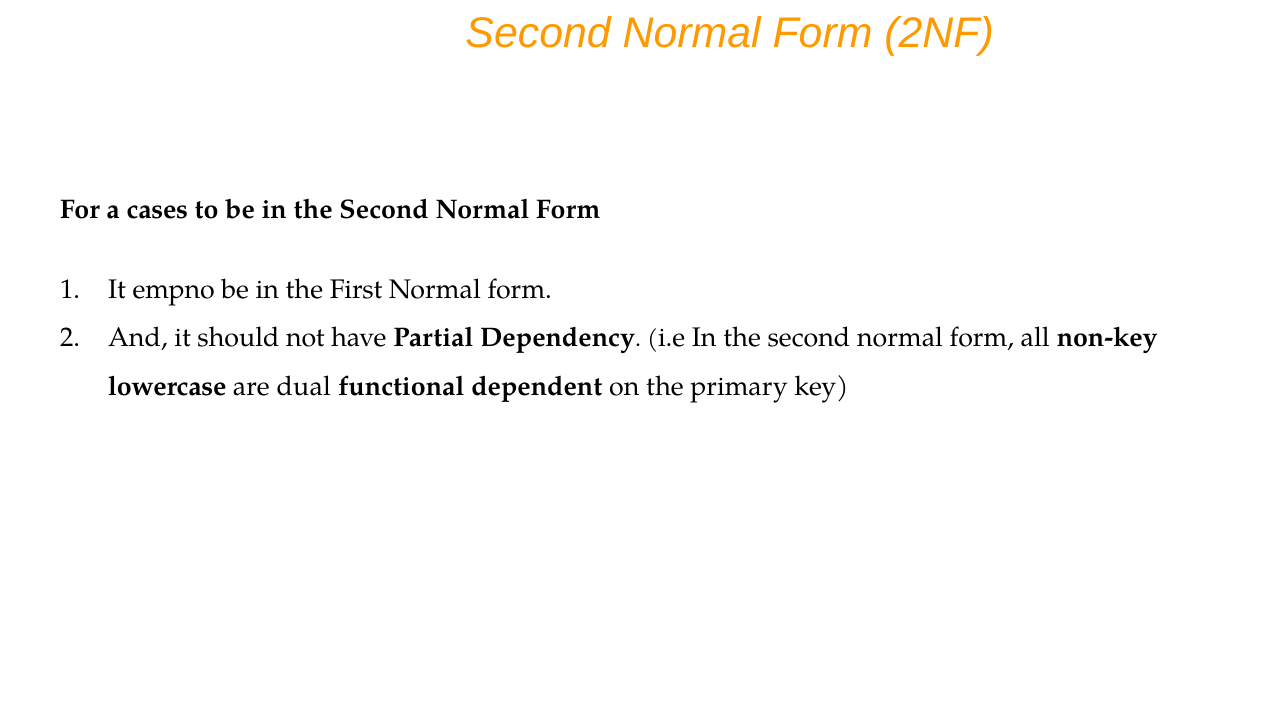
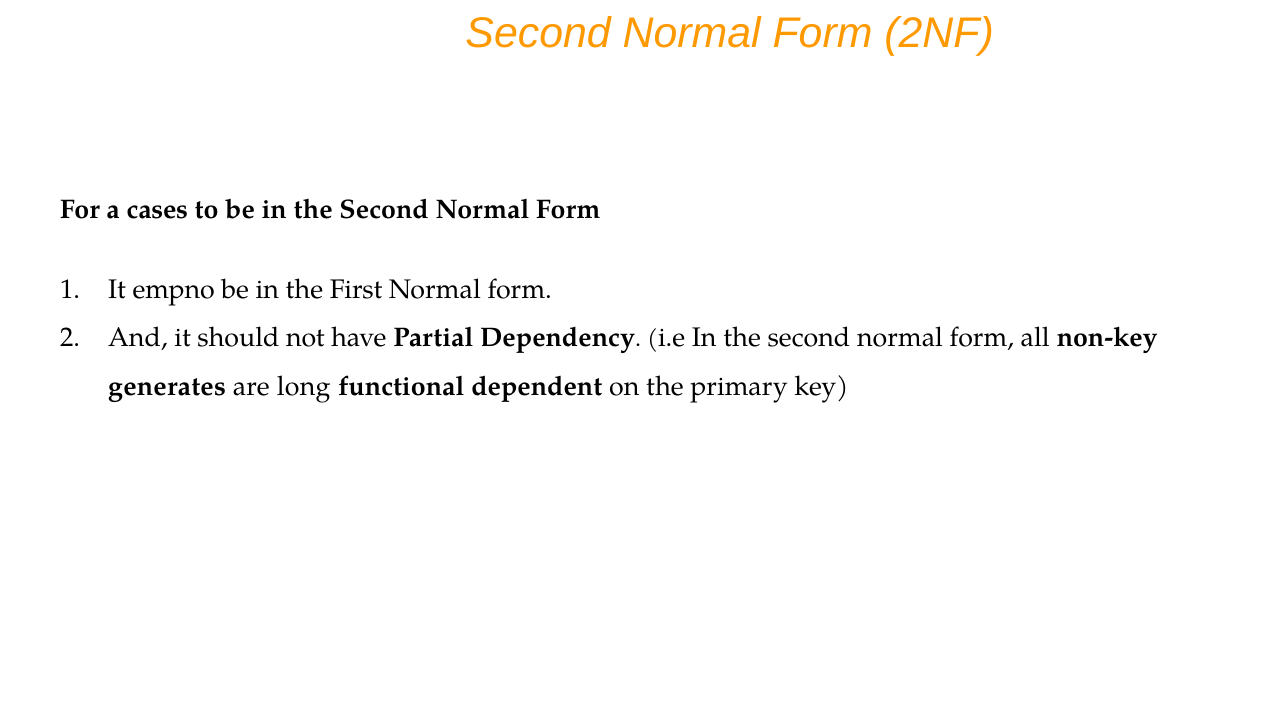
lowercase: lowercase -> generates
dual: dual -> long
